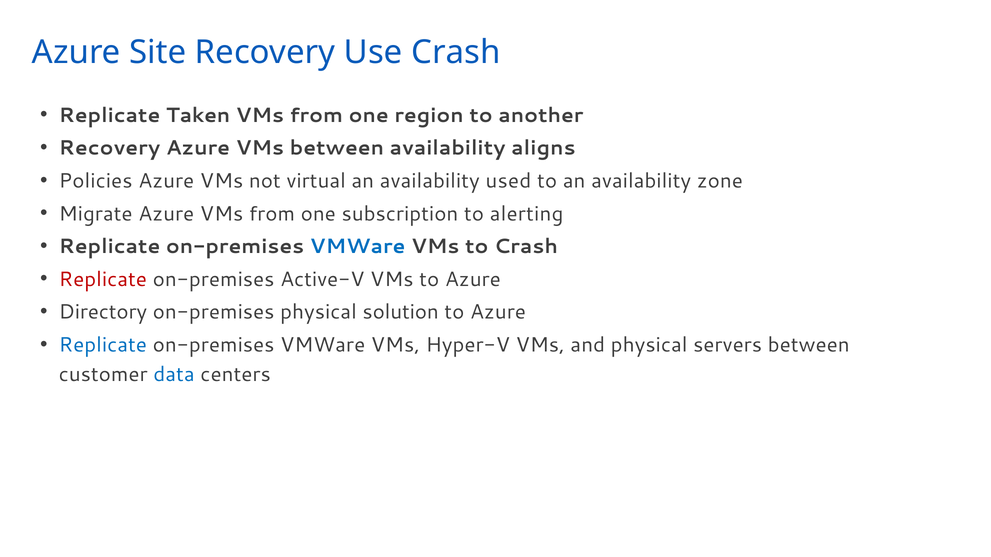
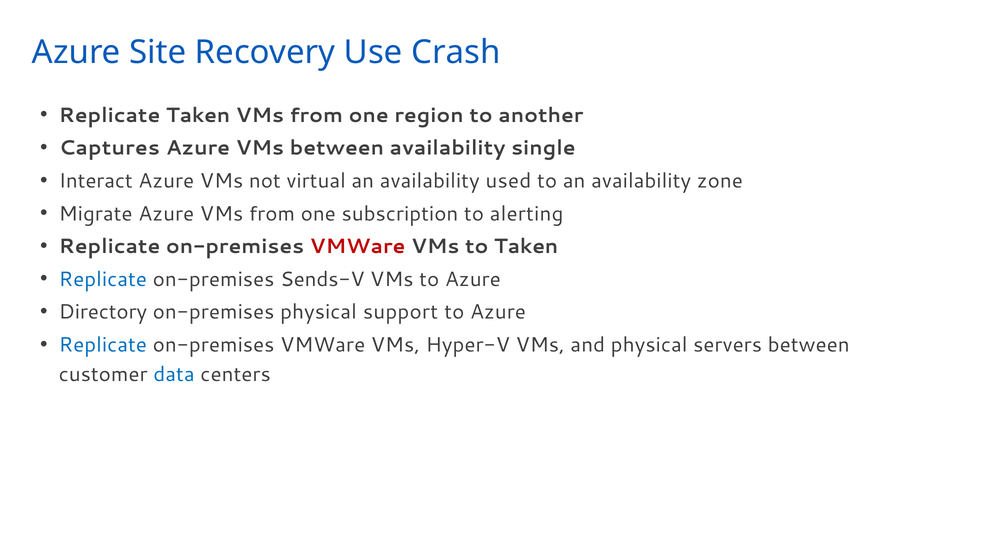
Recovery at (109, 148): Recovery -> Captures
aligns: aligns -> single
Policies: Policies -> Interact
VMWare at (358, 247) colour: blue -> red
to Crash: Crash -> Taken
Replicate at (103, 280) colour: red -> blue
Active-V: Active-V -> Sends-V
solution: solution -> support
